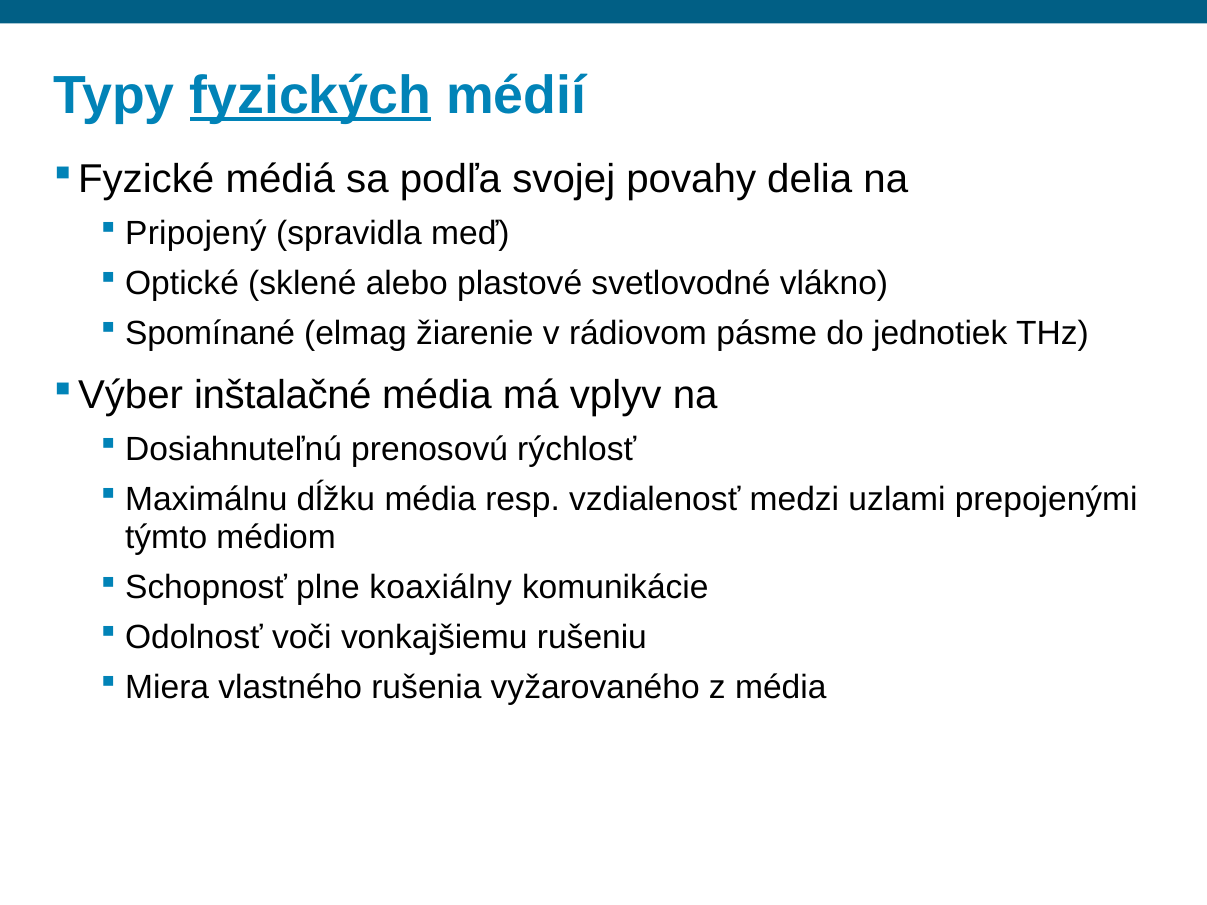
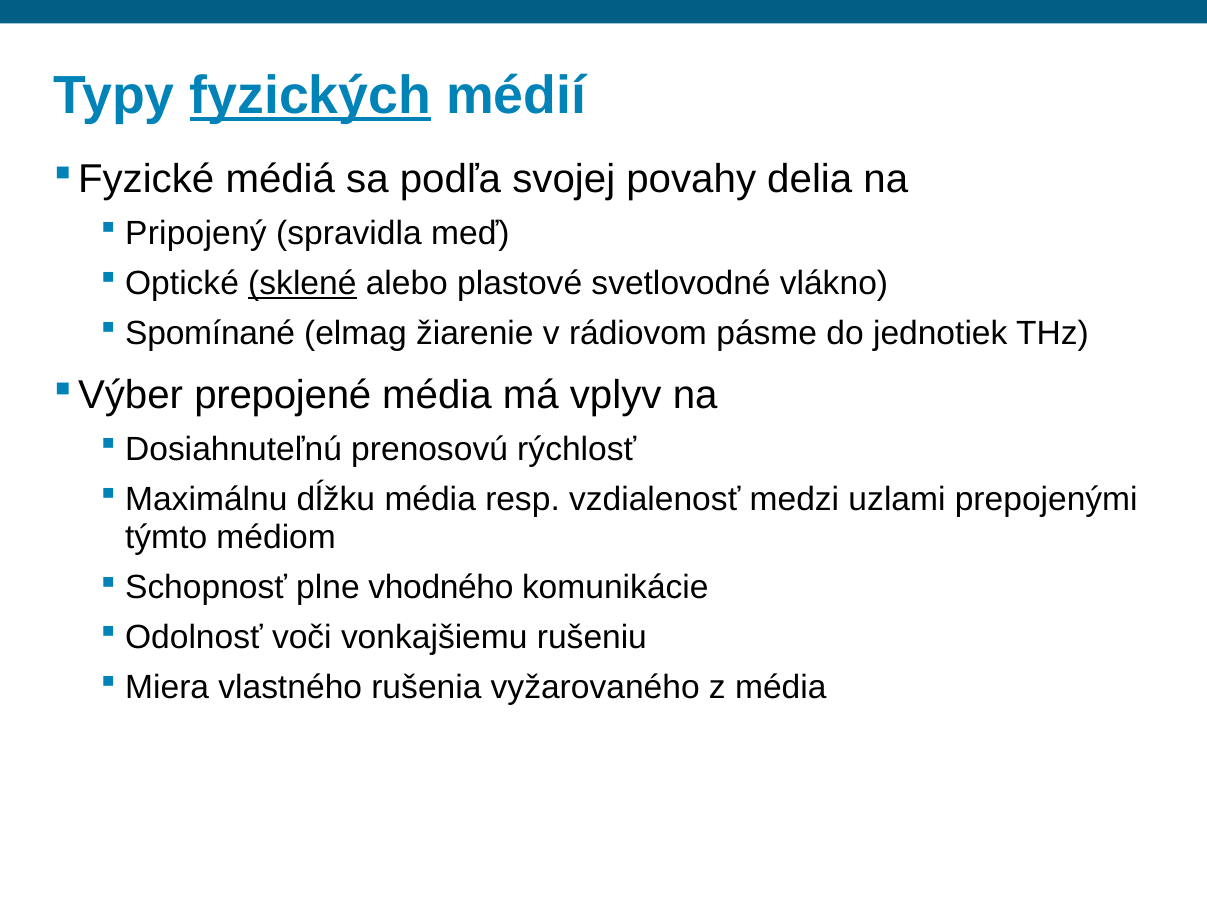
sklené underline: none -> present
inštalačné: inštalačné -> prepojené
koaxiálny: koaxiálny -> vhodného
